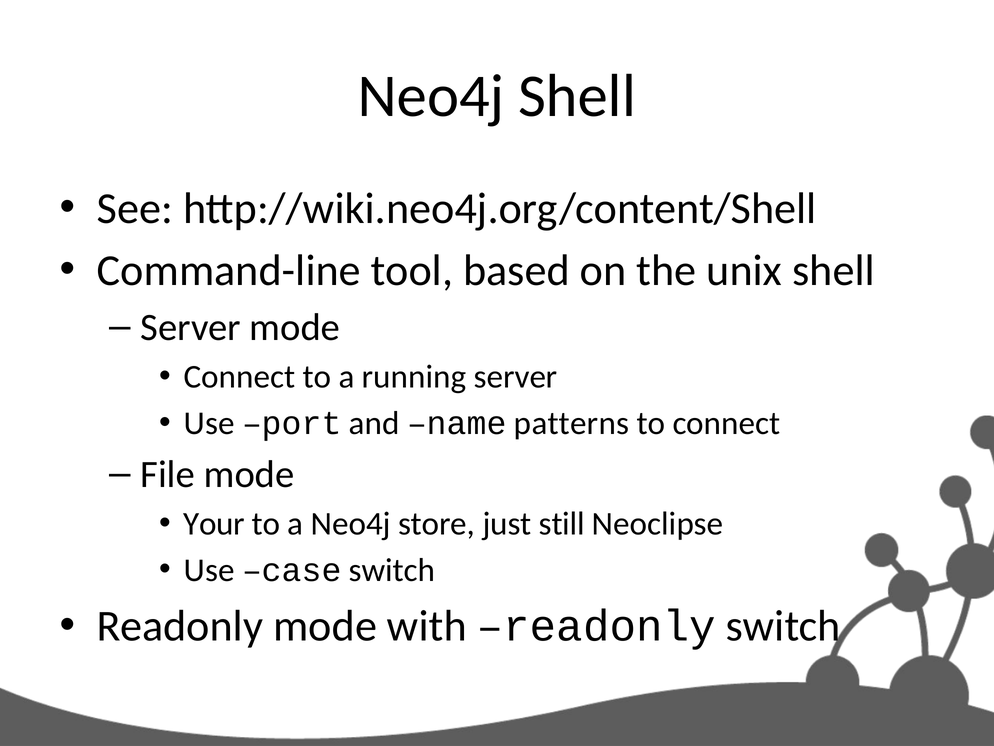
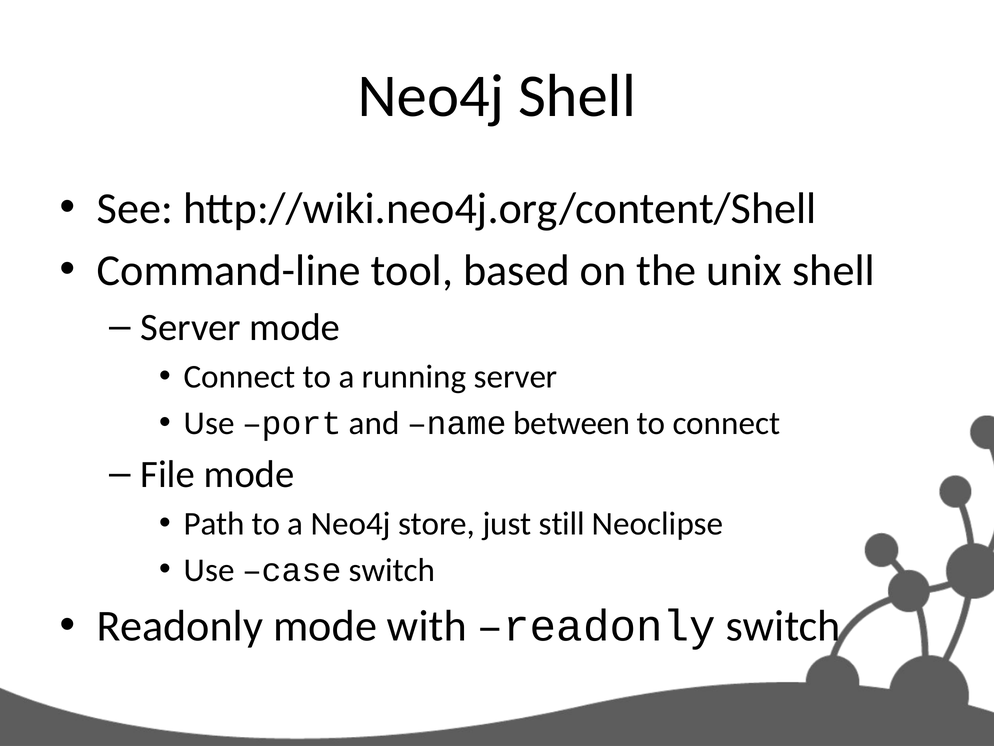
patterns: patterns -> between
Your: Your -> Path
